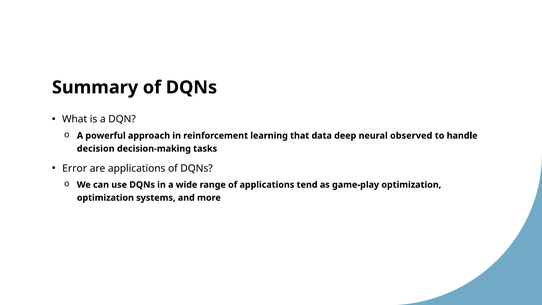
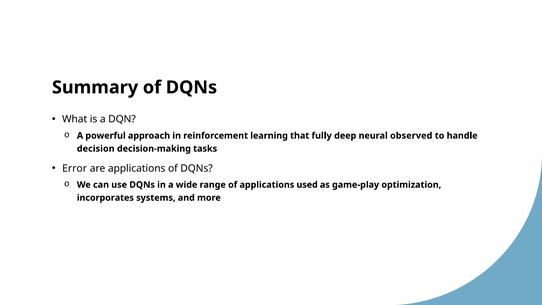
data: data -> fully
tend: tend -> used
optimization at (105, 198): optimization -> incorporates
